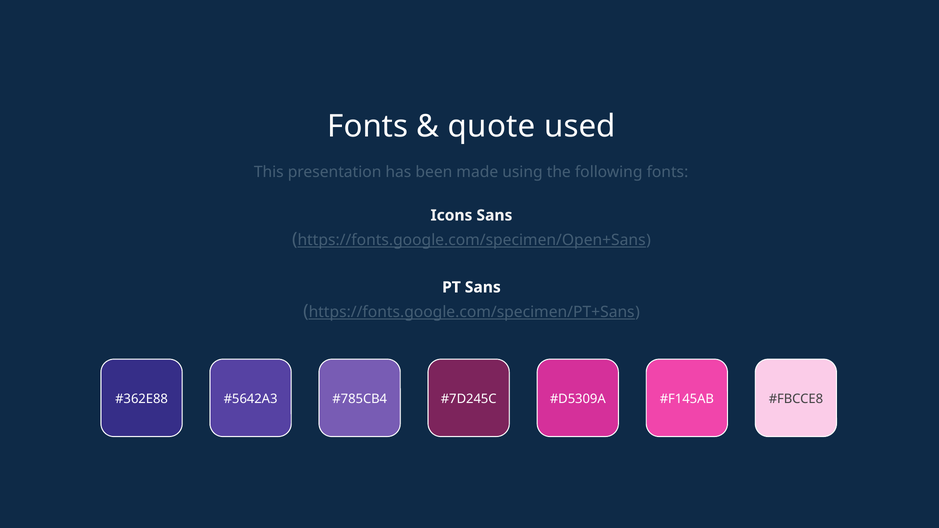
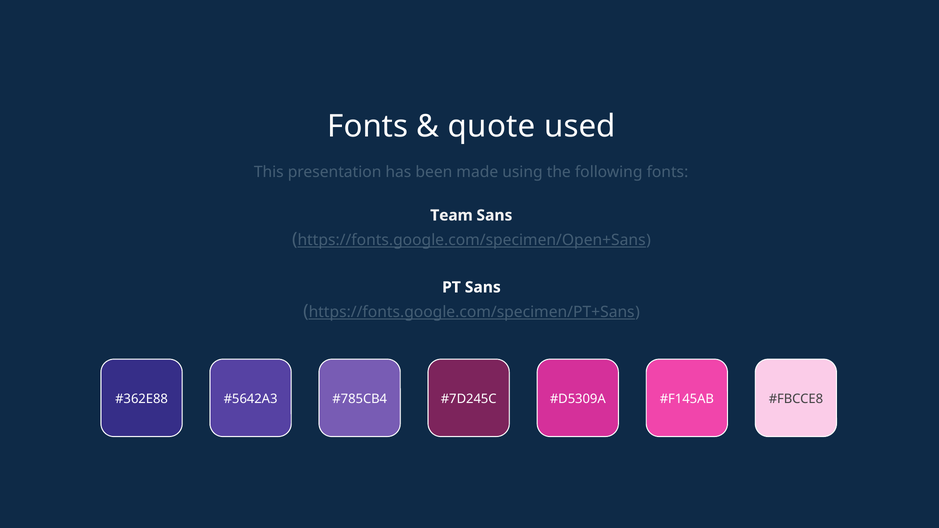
Icons: Icons -> Team
